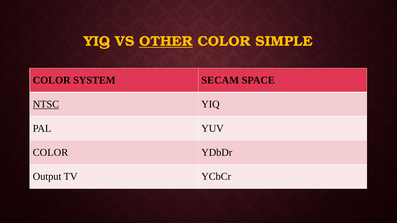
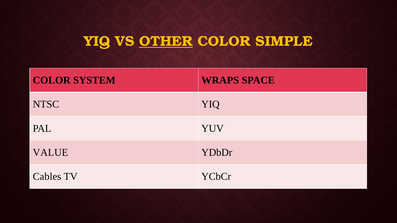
SECAM: SECAM -> WRAPS
NTSC underline: present -> none
COLOR at (50, 153): COLOR -> VALUE
Output: Output -> Cables
